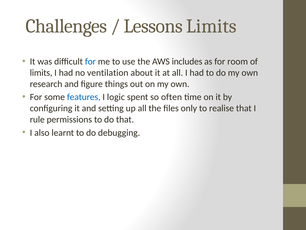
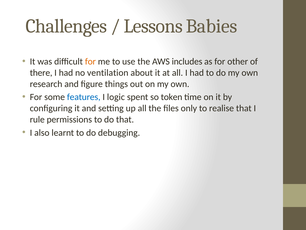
Lessons Limits: Limits -> Babies
for at (90, 61) colour: blue -> orange
room: room -> other
limits at (41, 73): limits -> there
often: often -> token
